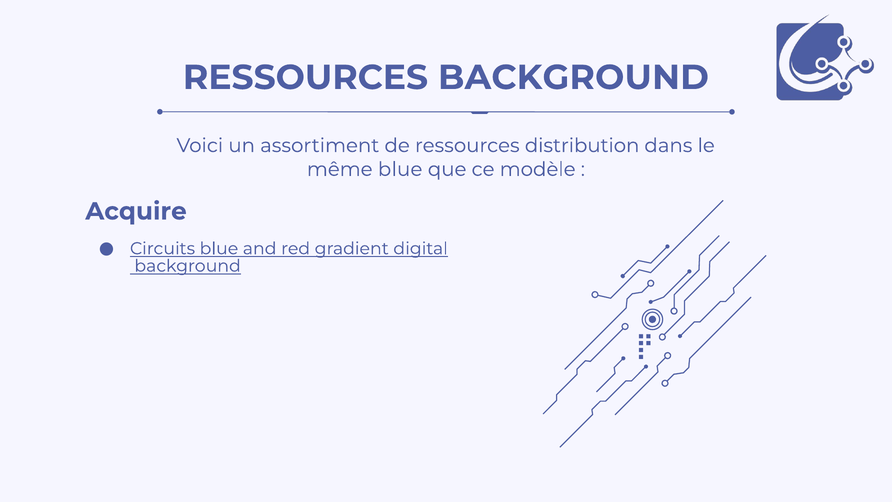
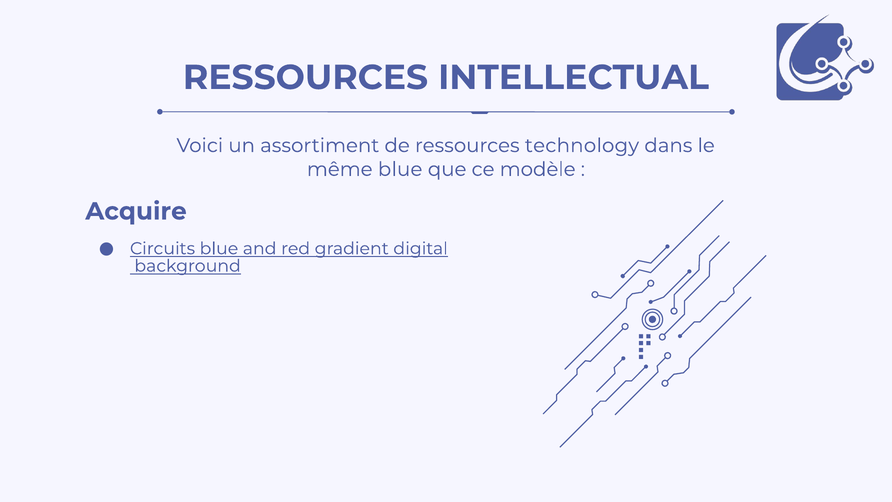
RESSOURCES BACKGROUND: BACKGROUND -> INTELLECTUAL
distribution: distribution -> technology
